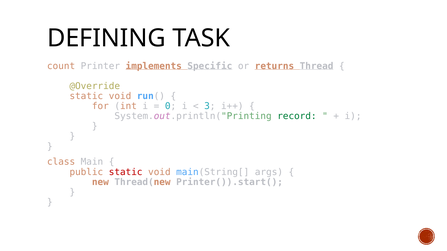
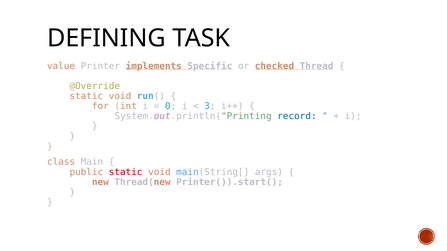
count: count -> value
returns: returns -> checked
record colour: green -> blue
